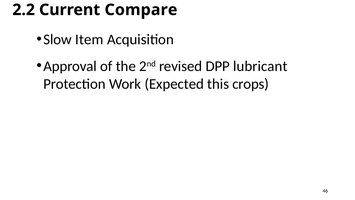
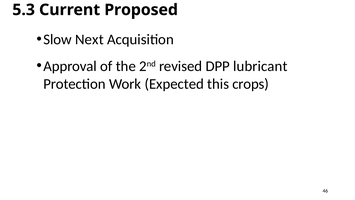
2.2: 2.2 -> 5.3
Compare: Compare -> Proposed
Item: Item -> Next
